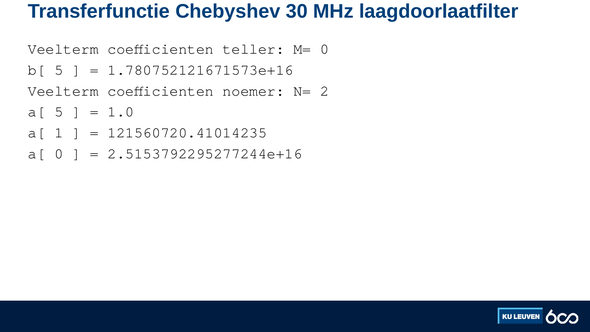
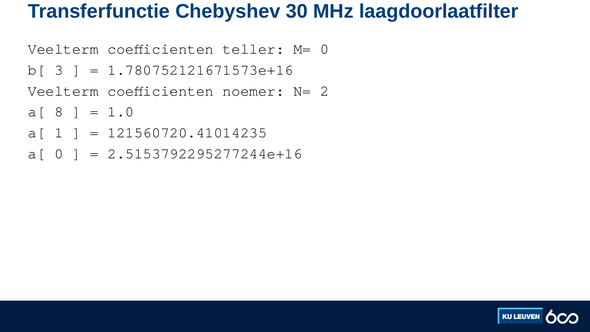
b[ 5: 5 -> 3
a[ 5: 5 -> 8
